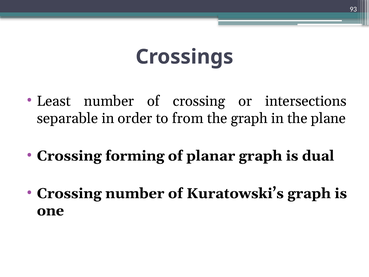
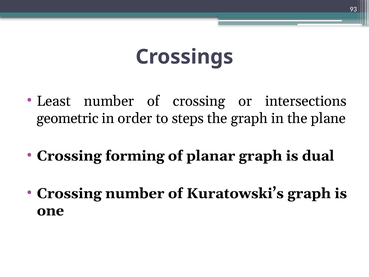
separable: separable -> geometric
from: from -> steps
